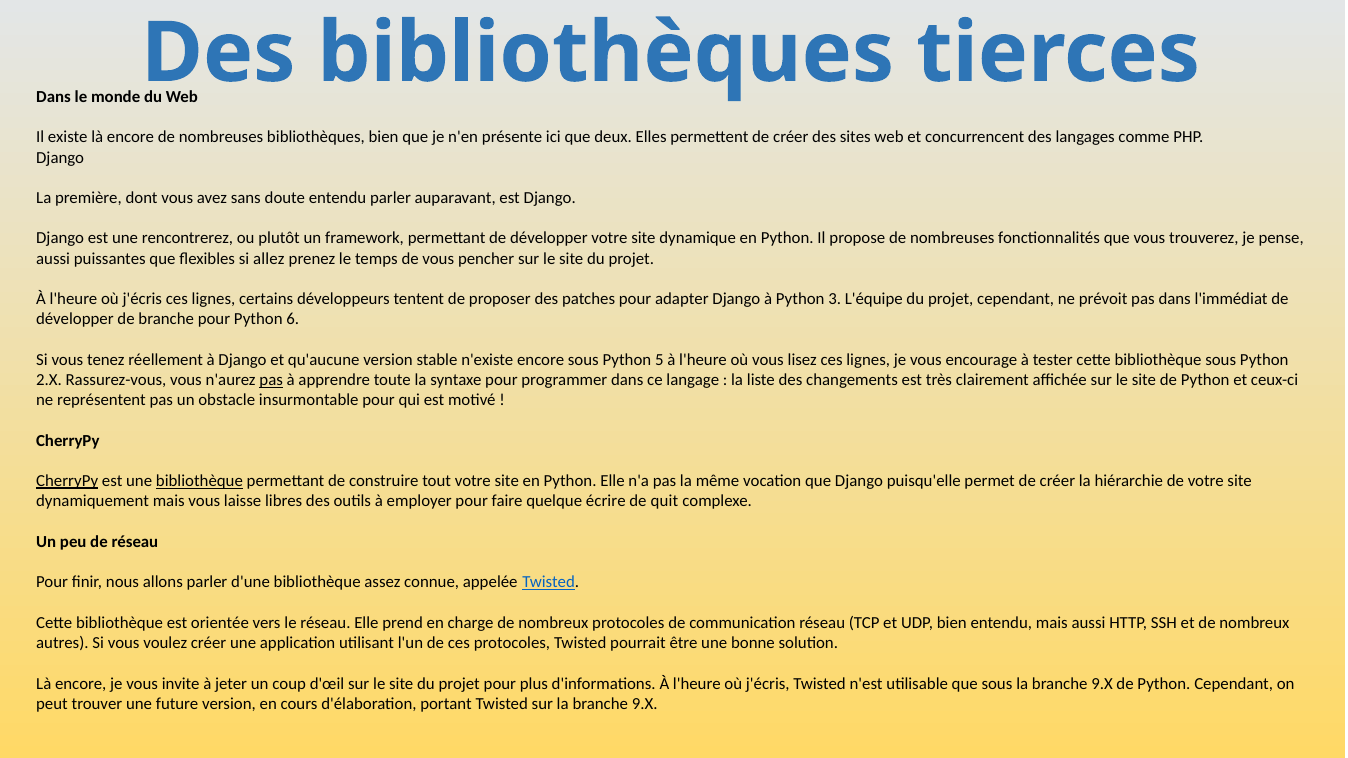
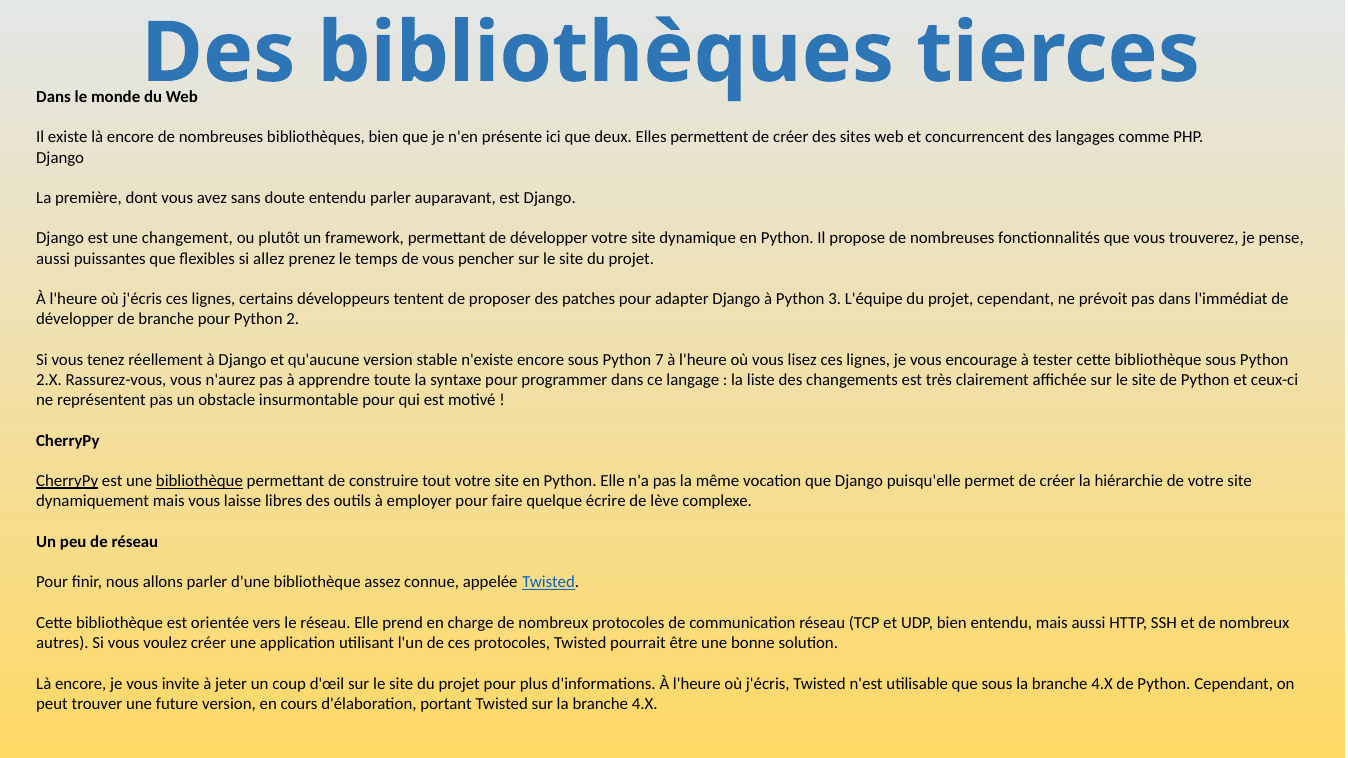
rencontrerez: rencontrerez -> changement
6: 6 -> 2
5: 5 -> 7
pas at (271, 380) underline: present -> none
quit: quit -> lève
sous la branche 9.X: 9.X -> 4.X
sur la branche 9.X: 9.X -> 4.X
